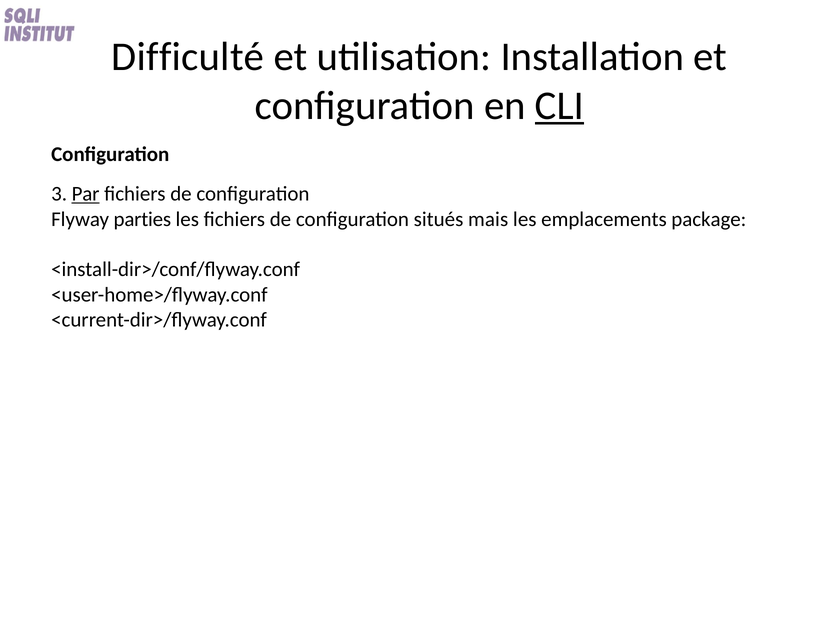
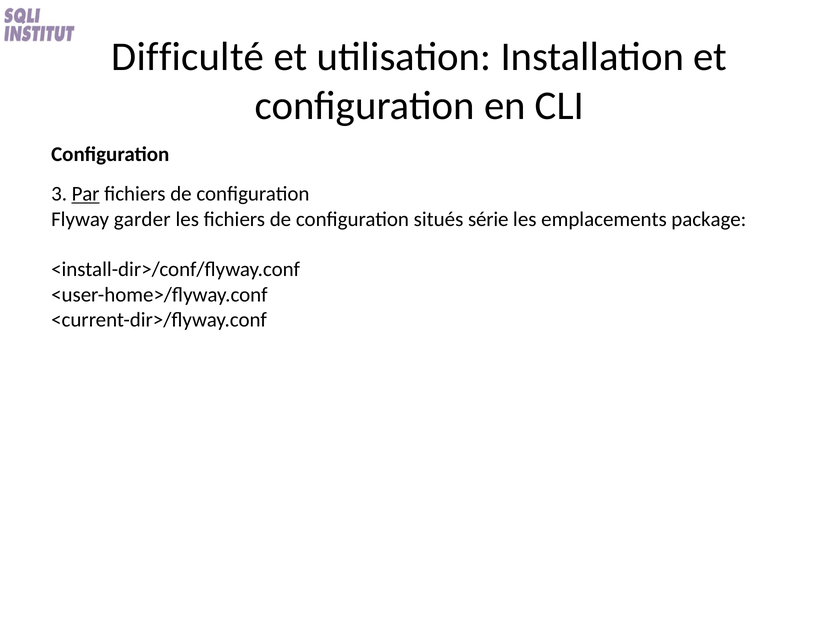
CLI underline: present -> none
parties: parties -> garder
mais: mais -> série
